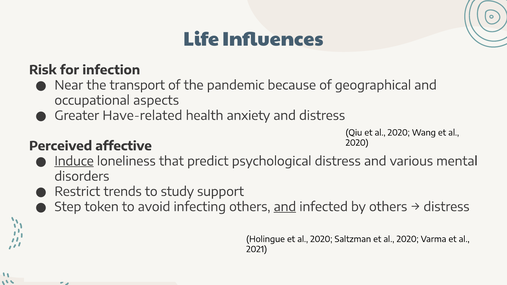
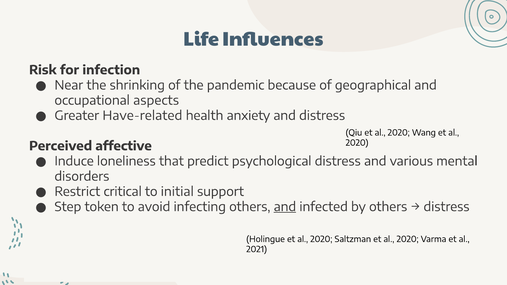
transport: transport -> shrinking
Induce underline: present -> none
trends: trends -> critical
study: study -> initial
